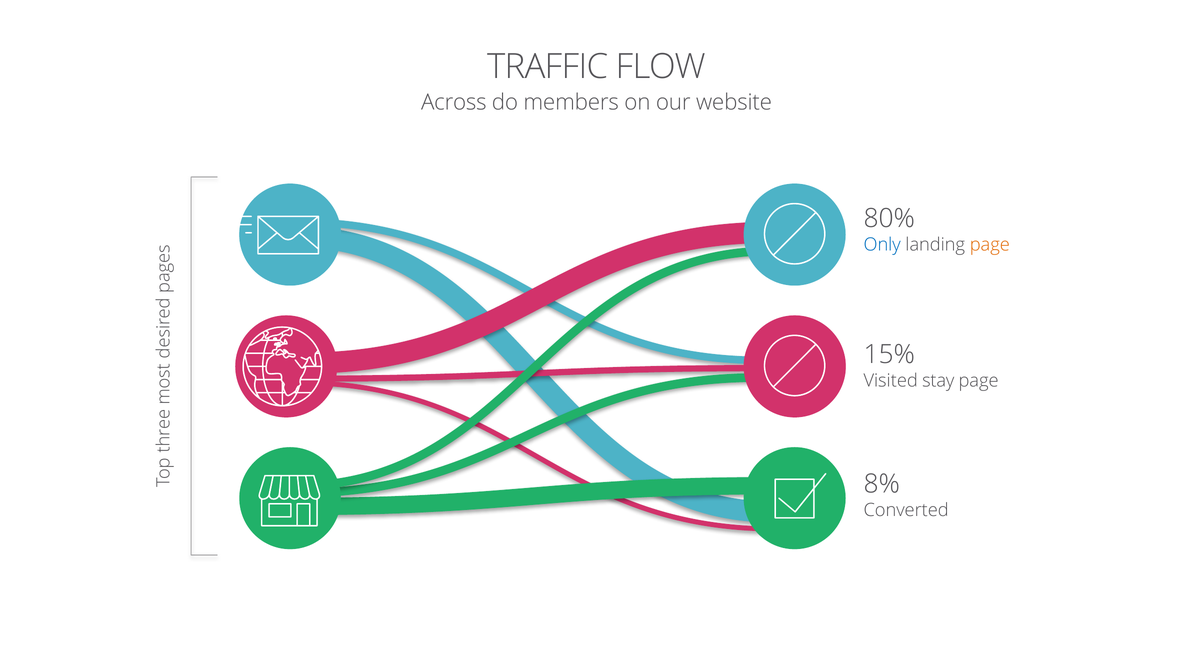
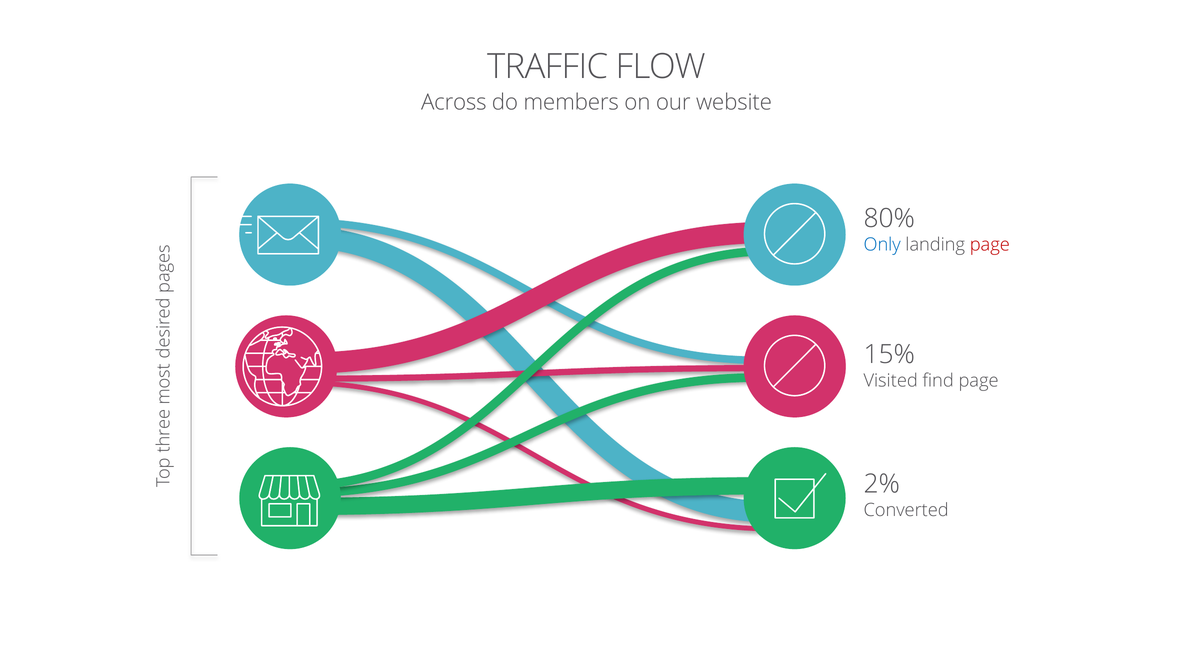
page at (990, 245) colour: orange -> red
stay: stay -> find
8%: 8% -> 2%
